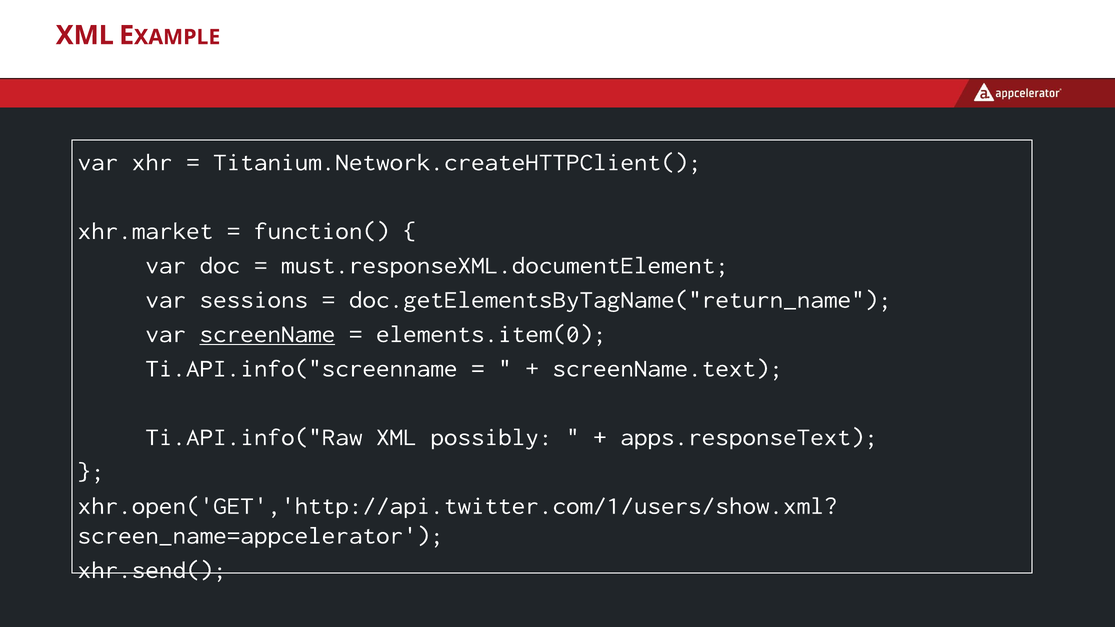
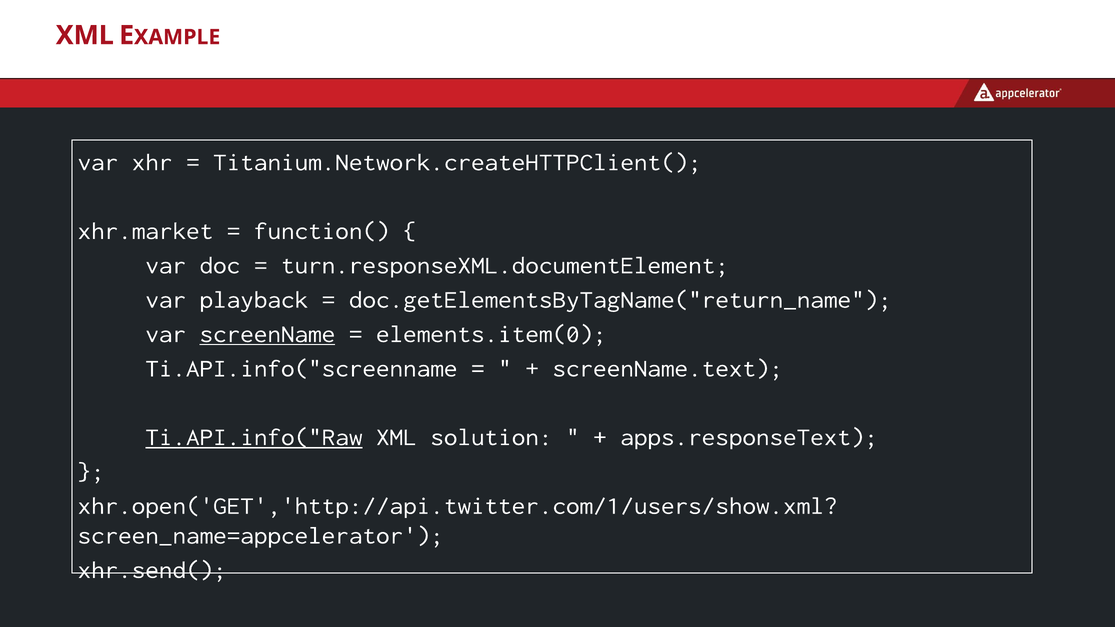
must.responseXML.documentElement: must.responseXML.documentElement -> turn.responseXML.documentElement
sessions: sessions -> playback
Ti.API.info("Raw underline: none -> present
possibly: possibly -> solution
